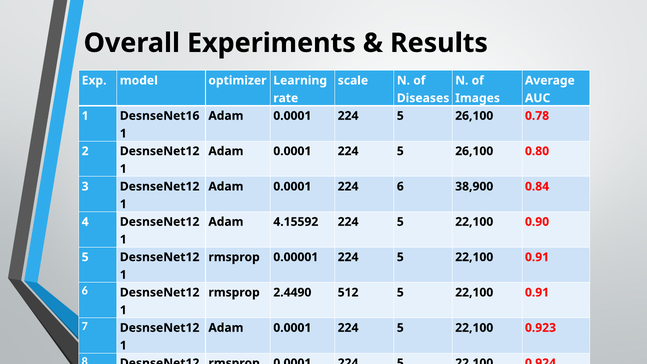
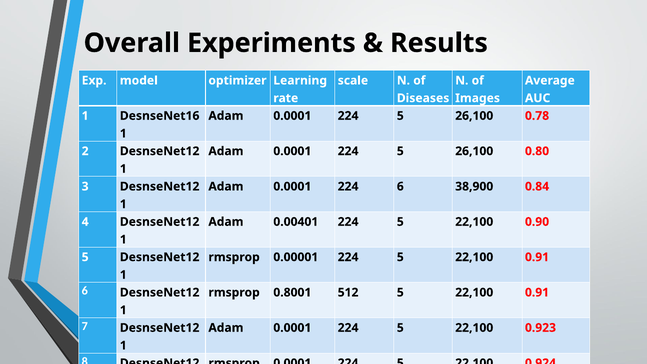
4.15592: 4.15592 -> 0.00401
2.4490: 2.4490 -> 0.8001
